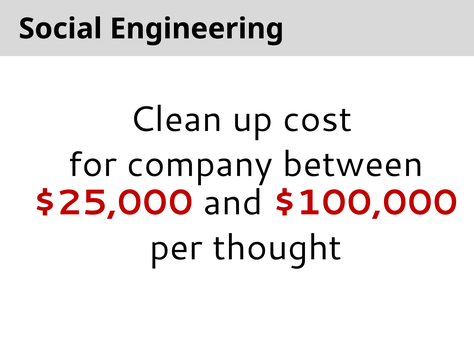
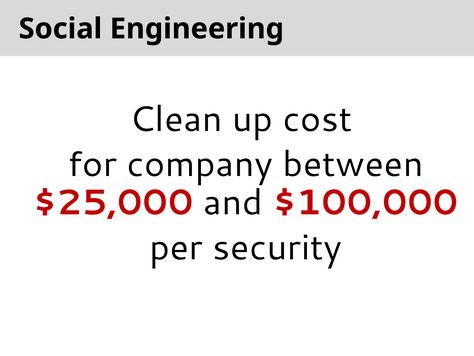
thought: thought -> security
